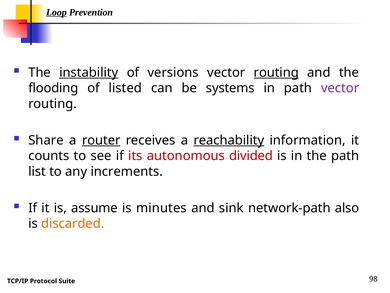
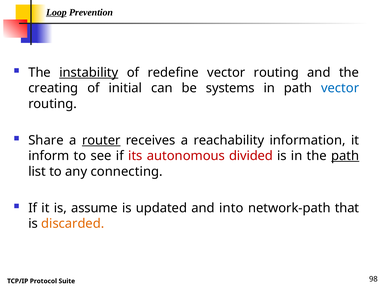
versions: versions -> redefine
routing at (276, 72) underline: present -> none
flooding: flooding -> creating
listed: listed -> initial
vector at (340, 88) colour: purple -> blue
reachability underline: present -> none
counts: counts -> inform
path at (345, 156) underline: none -> present
increments: increments -> connecting
minutes: minutes -> updated
sink: sink -> into
also: also -> that
